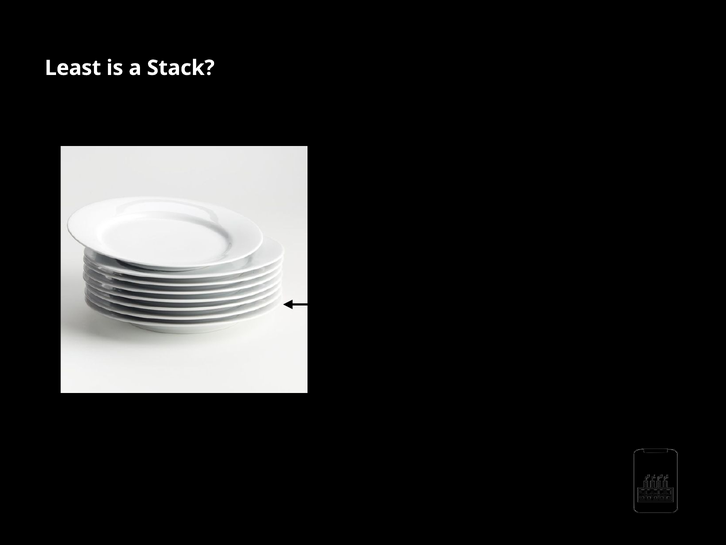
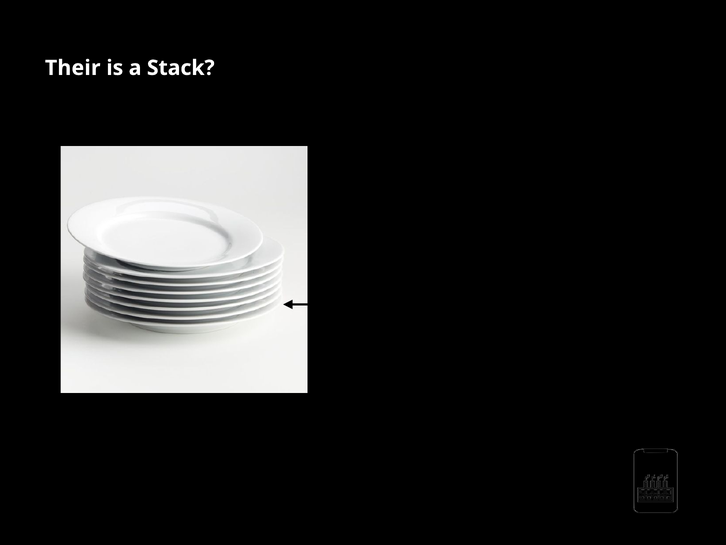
Least: Least -> Their
